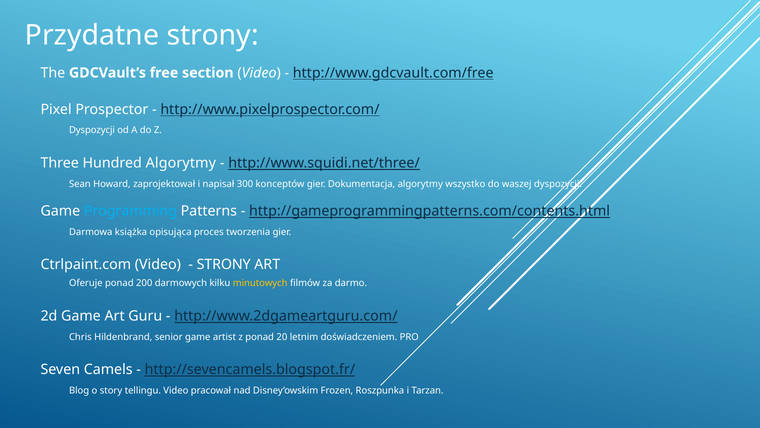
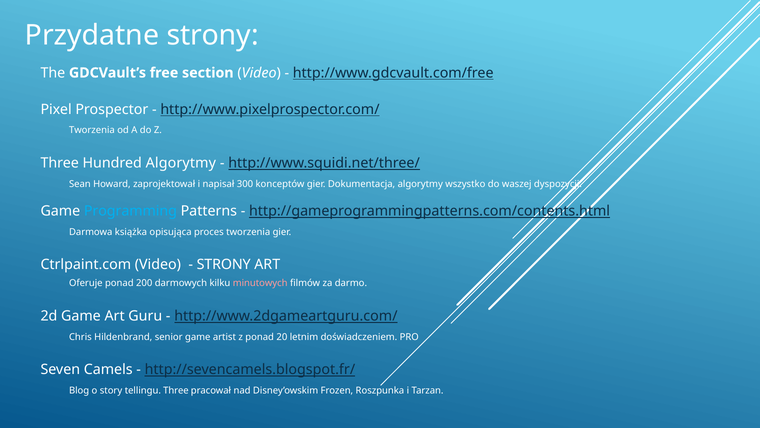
Dyspozycji at (92, 130): Dyspozycji -> Tworzenia
minutowych colour: yellow -> pink
tellingu Video: Video -> Three
